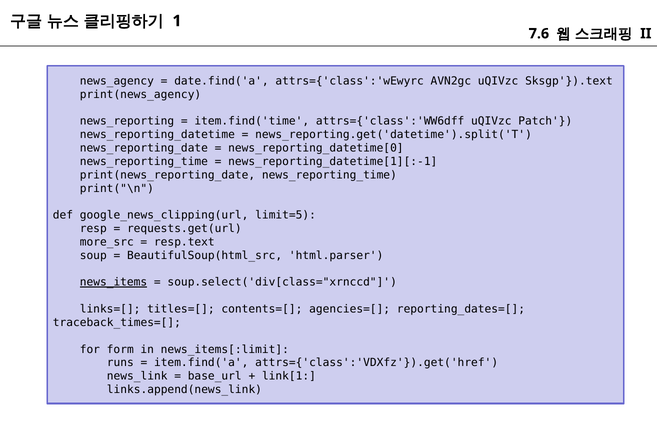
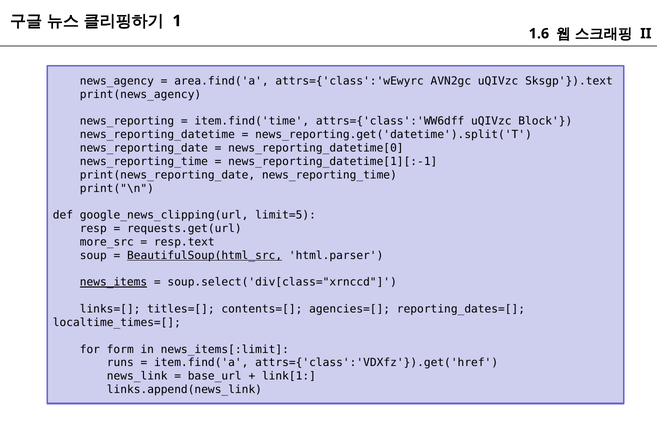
7.6: 7.6 -> 1.6
date.find('a: date.find('a -> area.find('a
Patch: Patch -> Block
BeautifulSoup(html_src underline: none -> present
traceback_times=[: traceback_times=[ -> localtime_times=[
